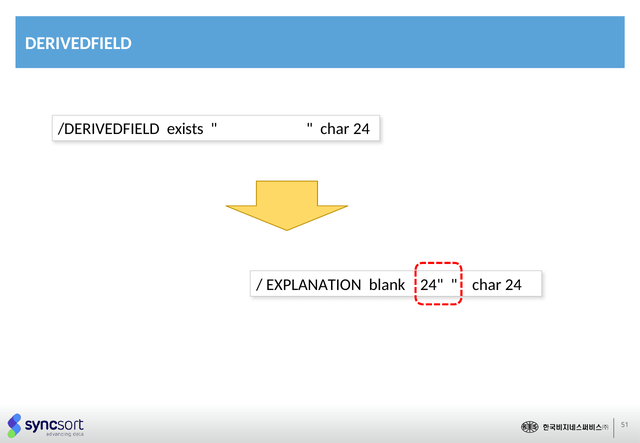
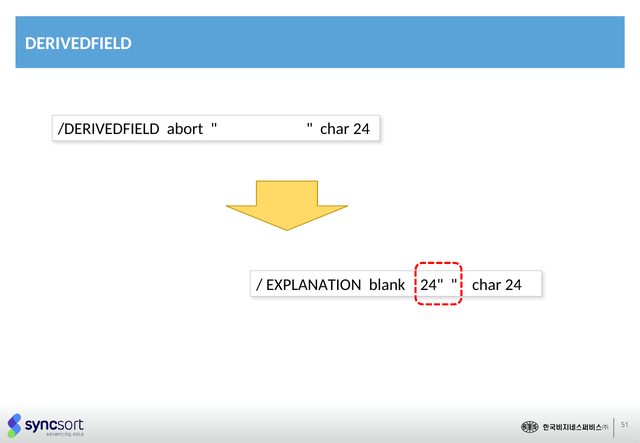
exists: exists -> abort
